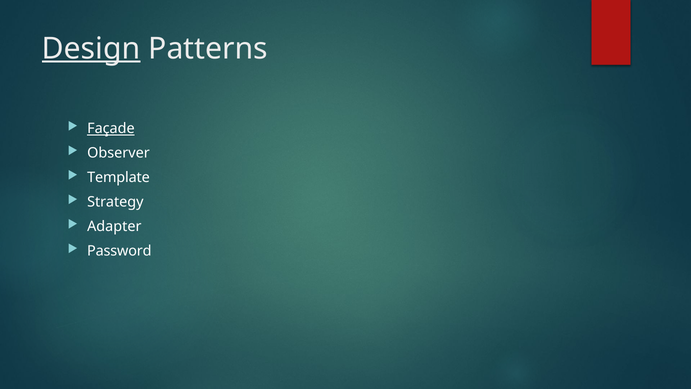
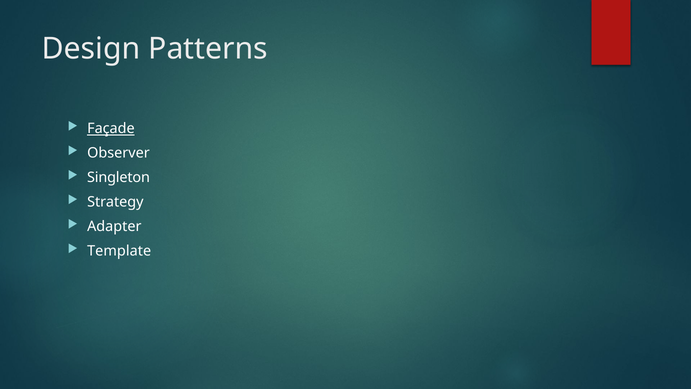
Design underline: present -> none
Template: Template -> Singleton
Password: Password -> Template
